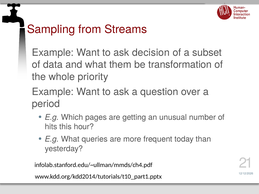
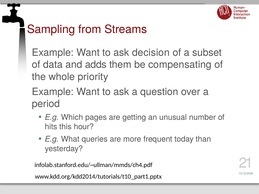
and what: what -> adds
transformation: transformation -> compensating
